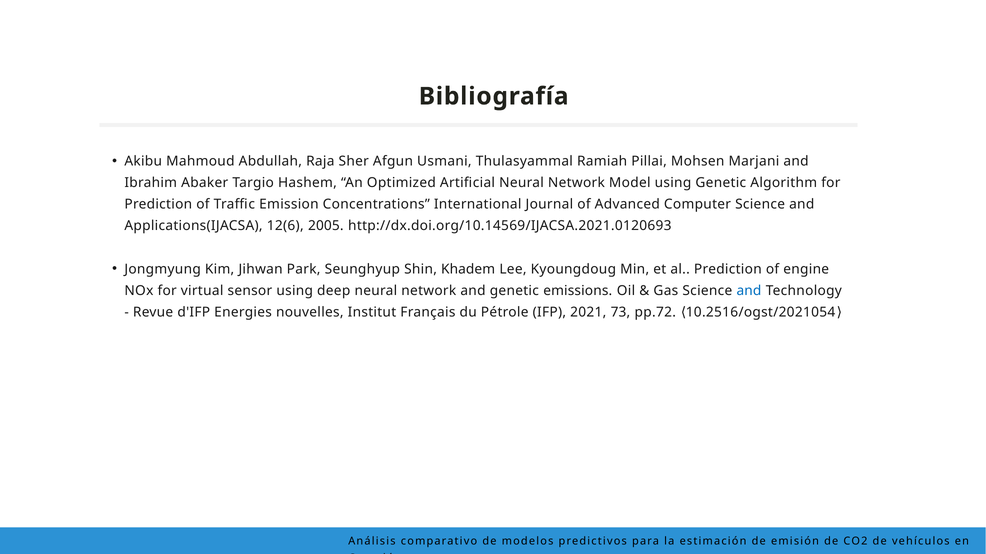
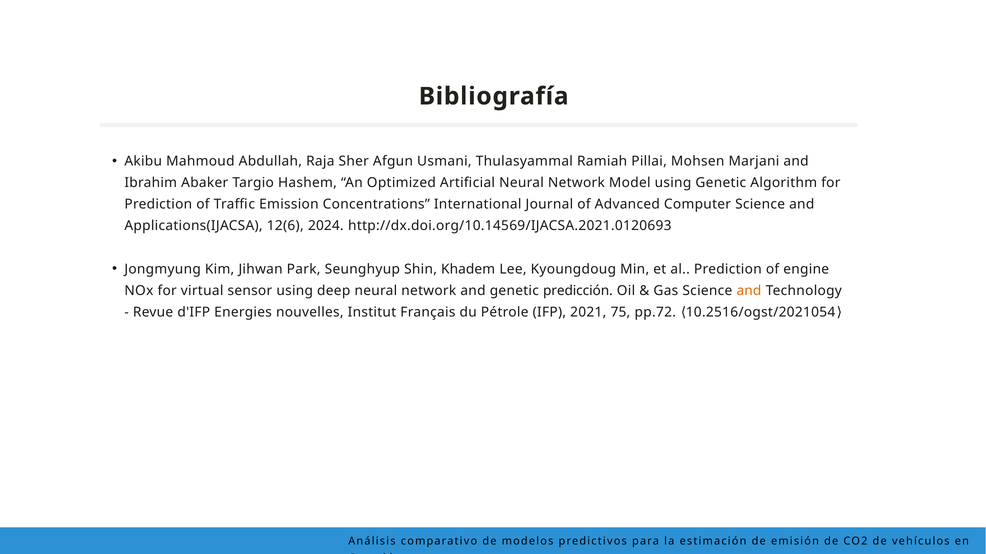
2005: 2005 -> 2024
emissions: emissions -> predicción
and at (749, 291) colour: blue -> orange
73: 73 -> 75
